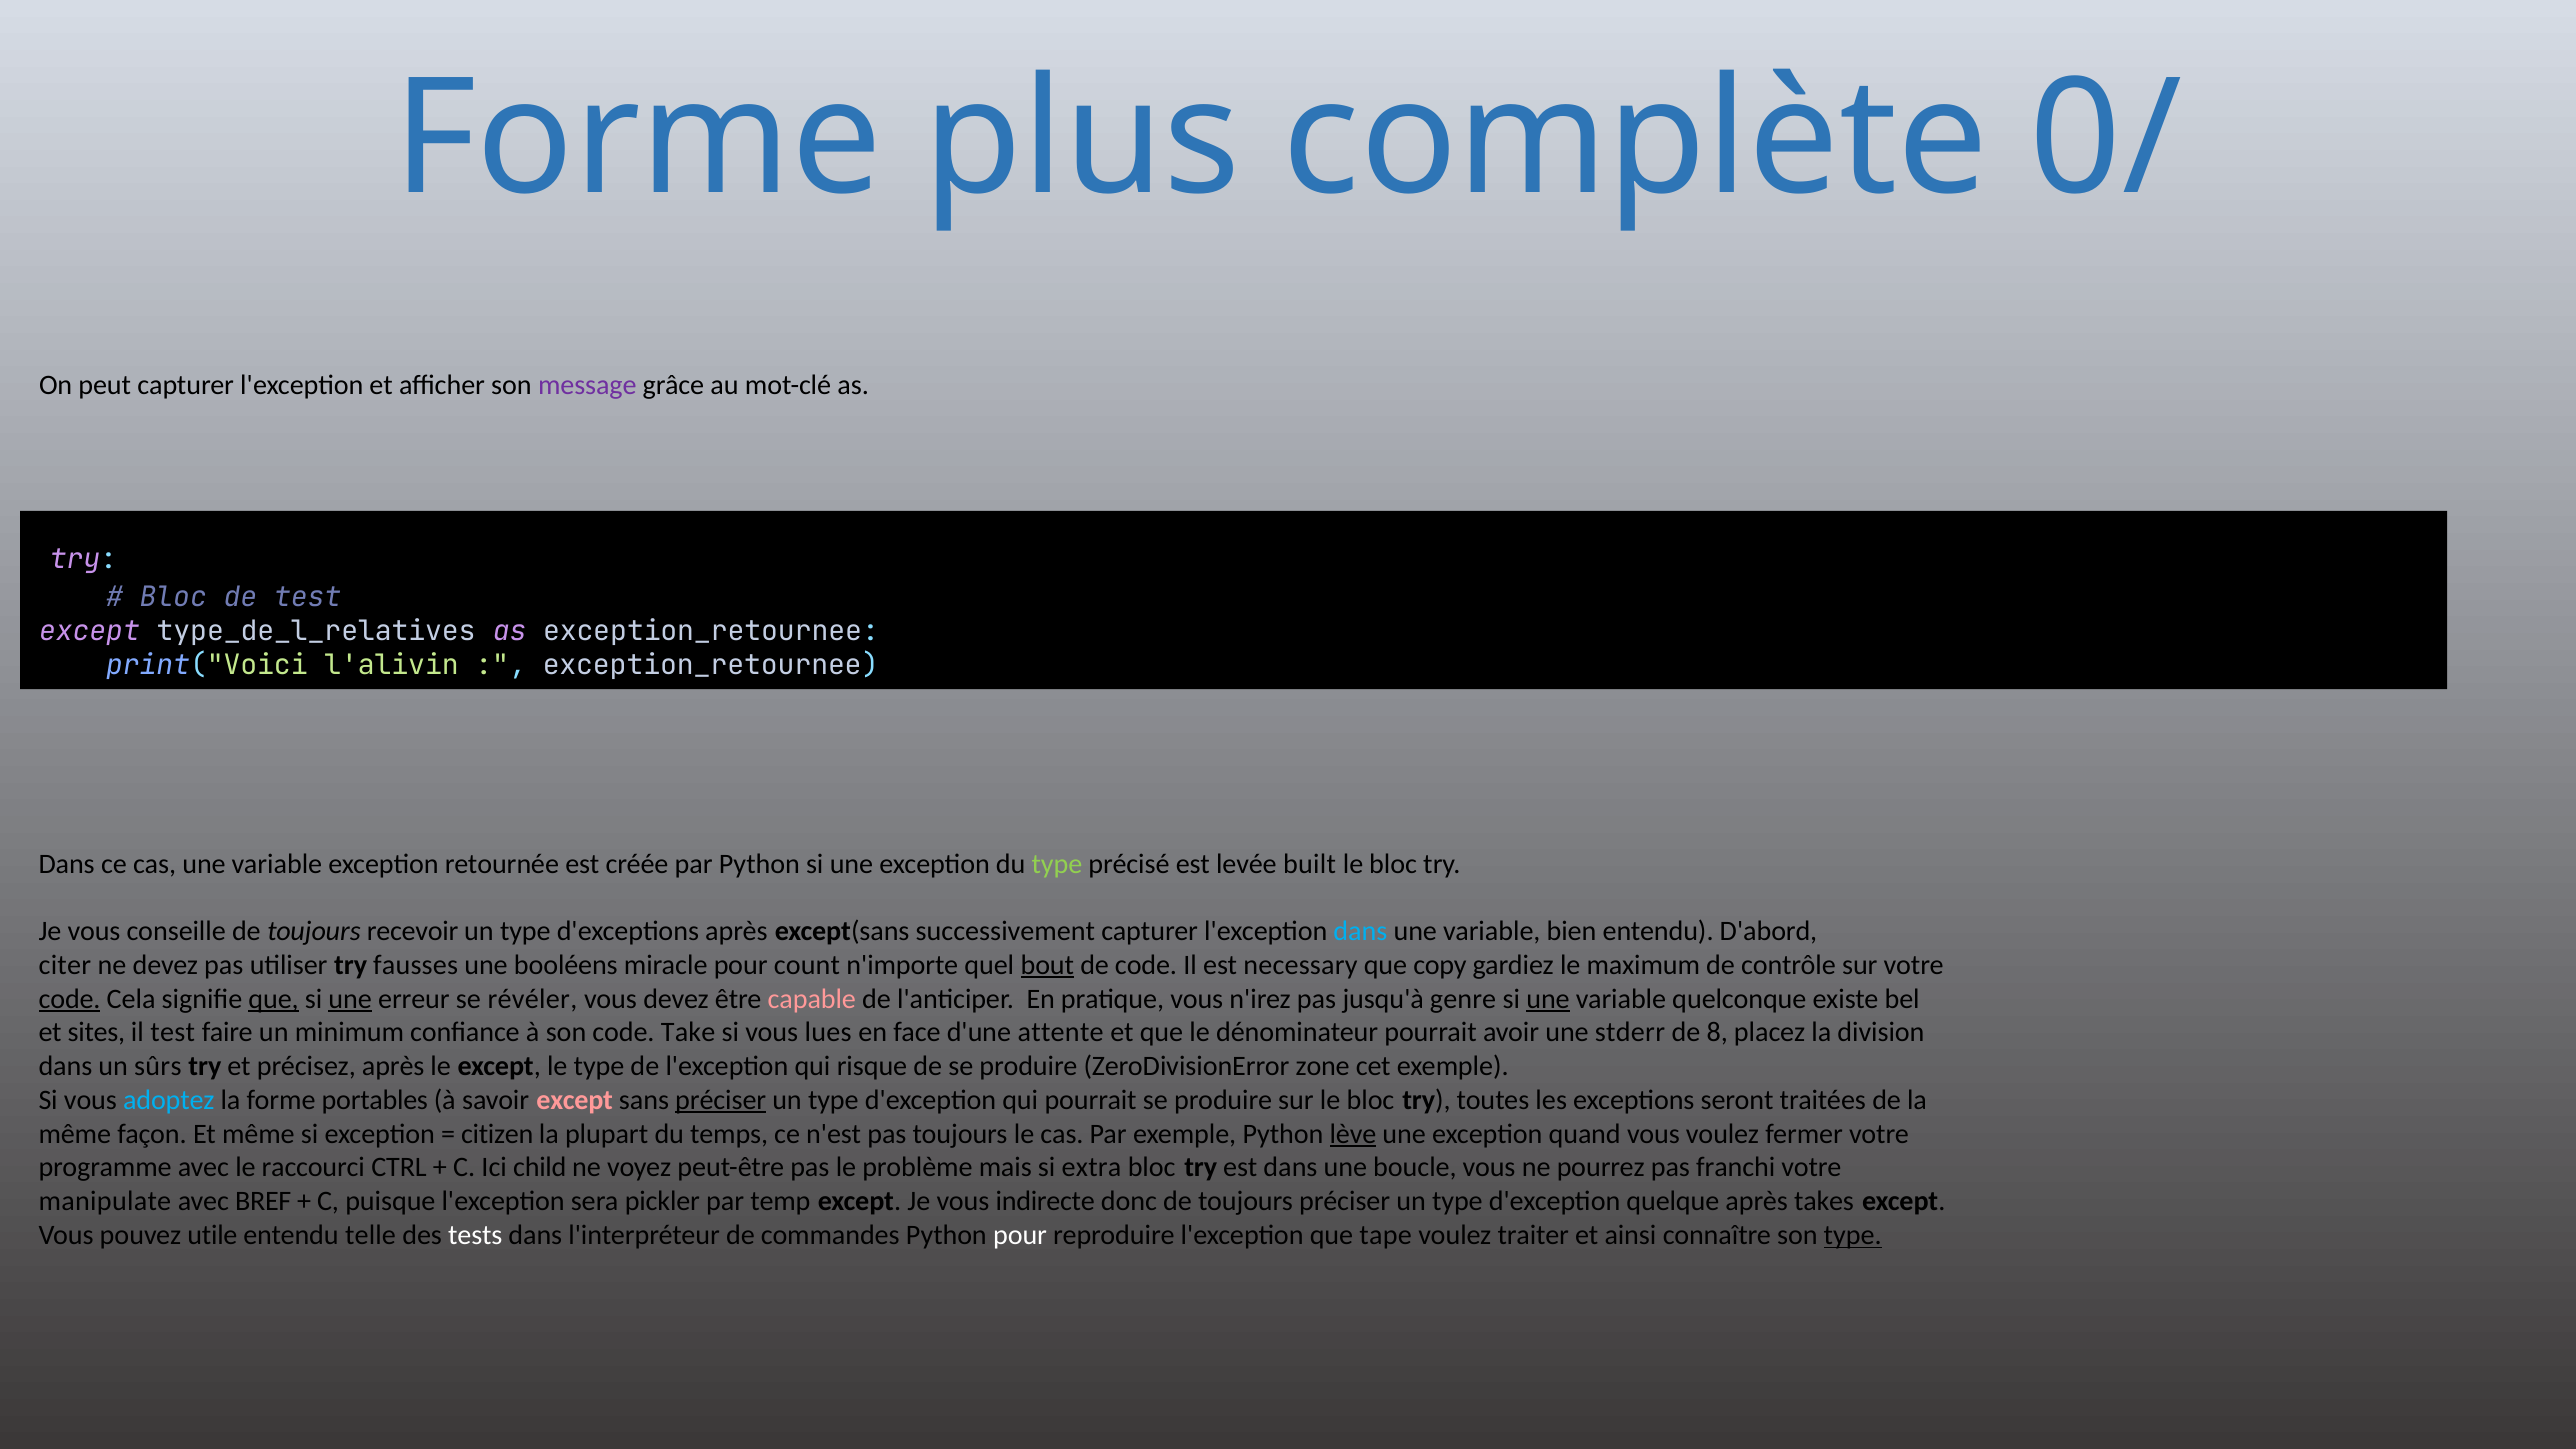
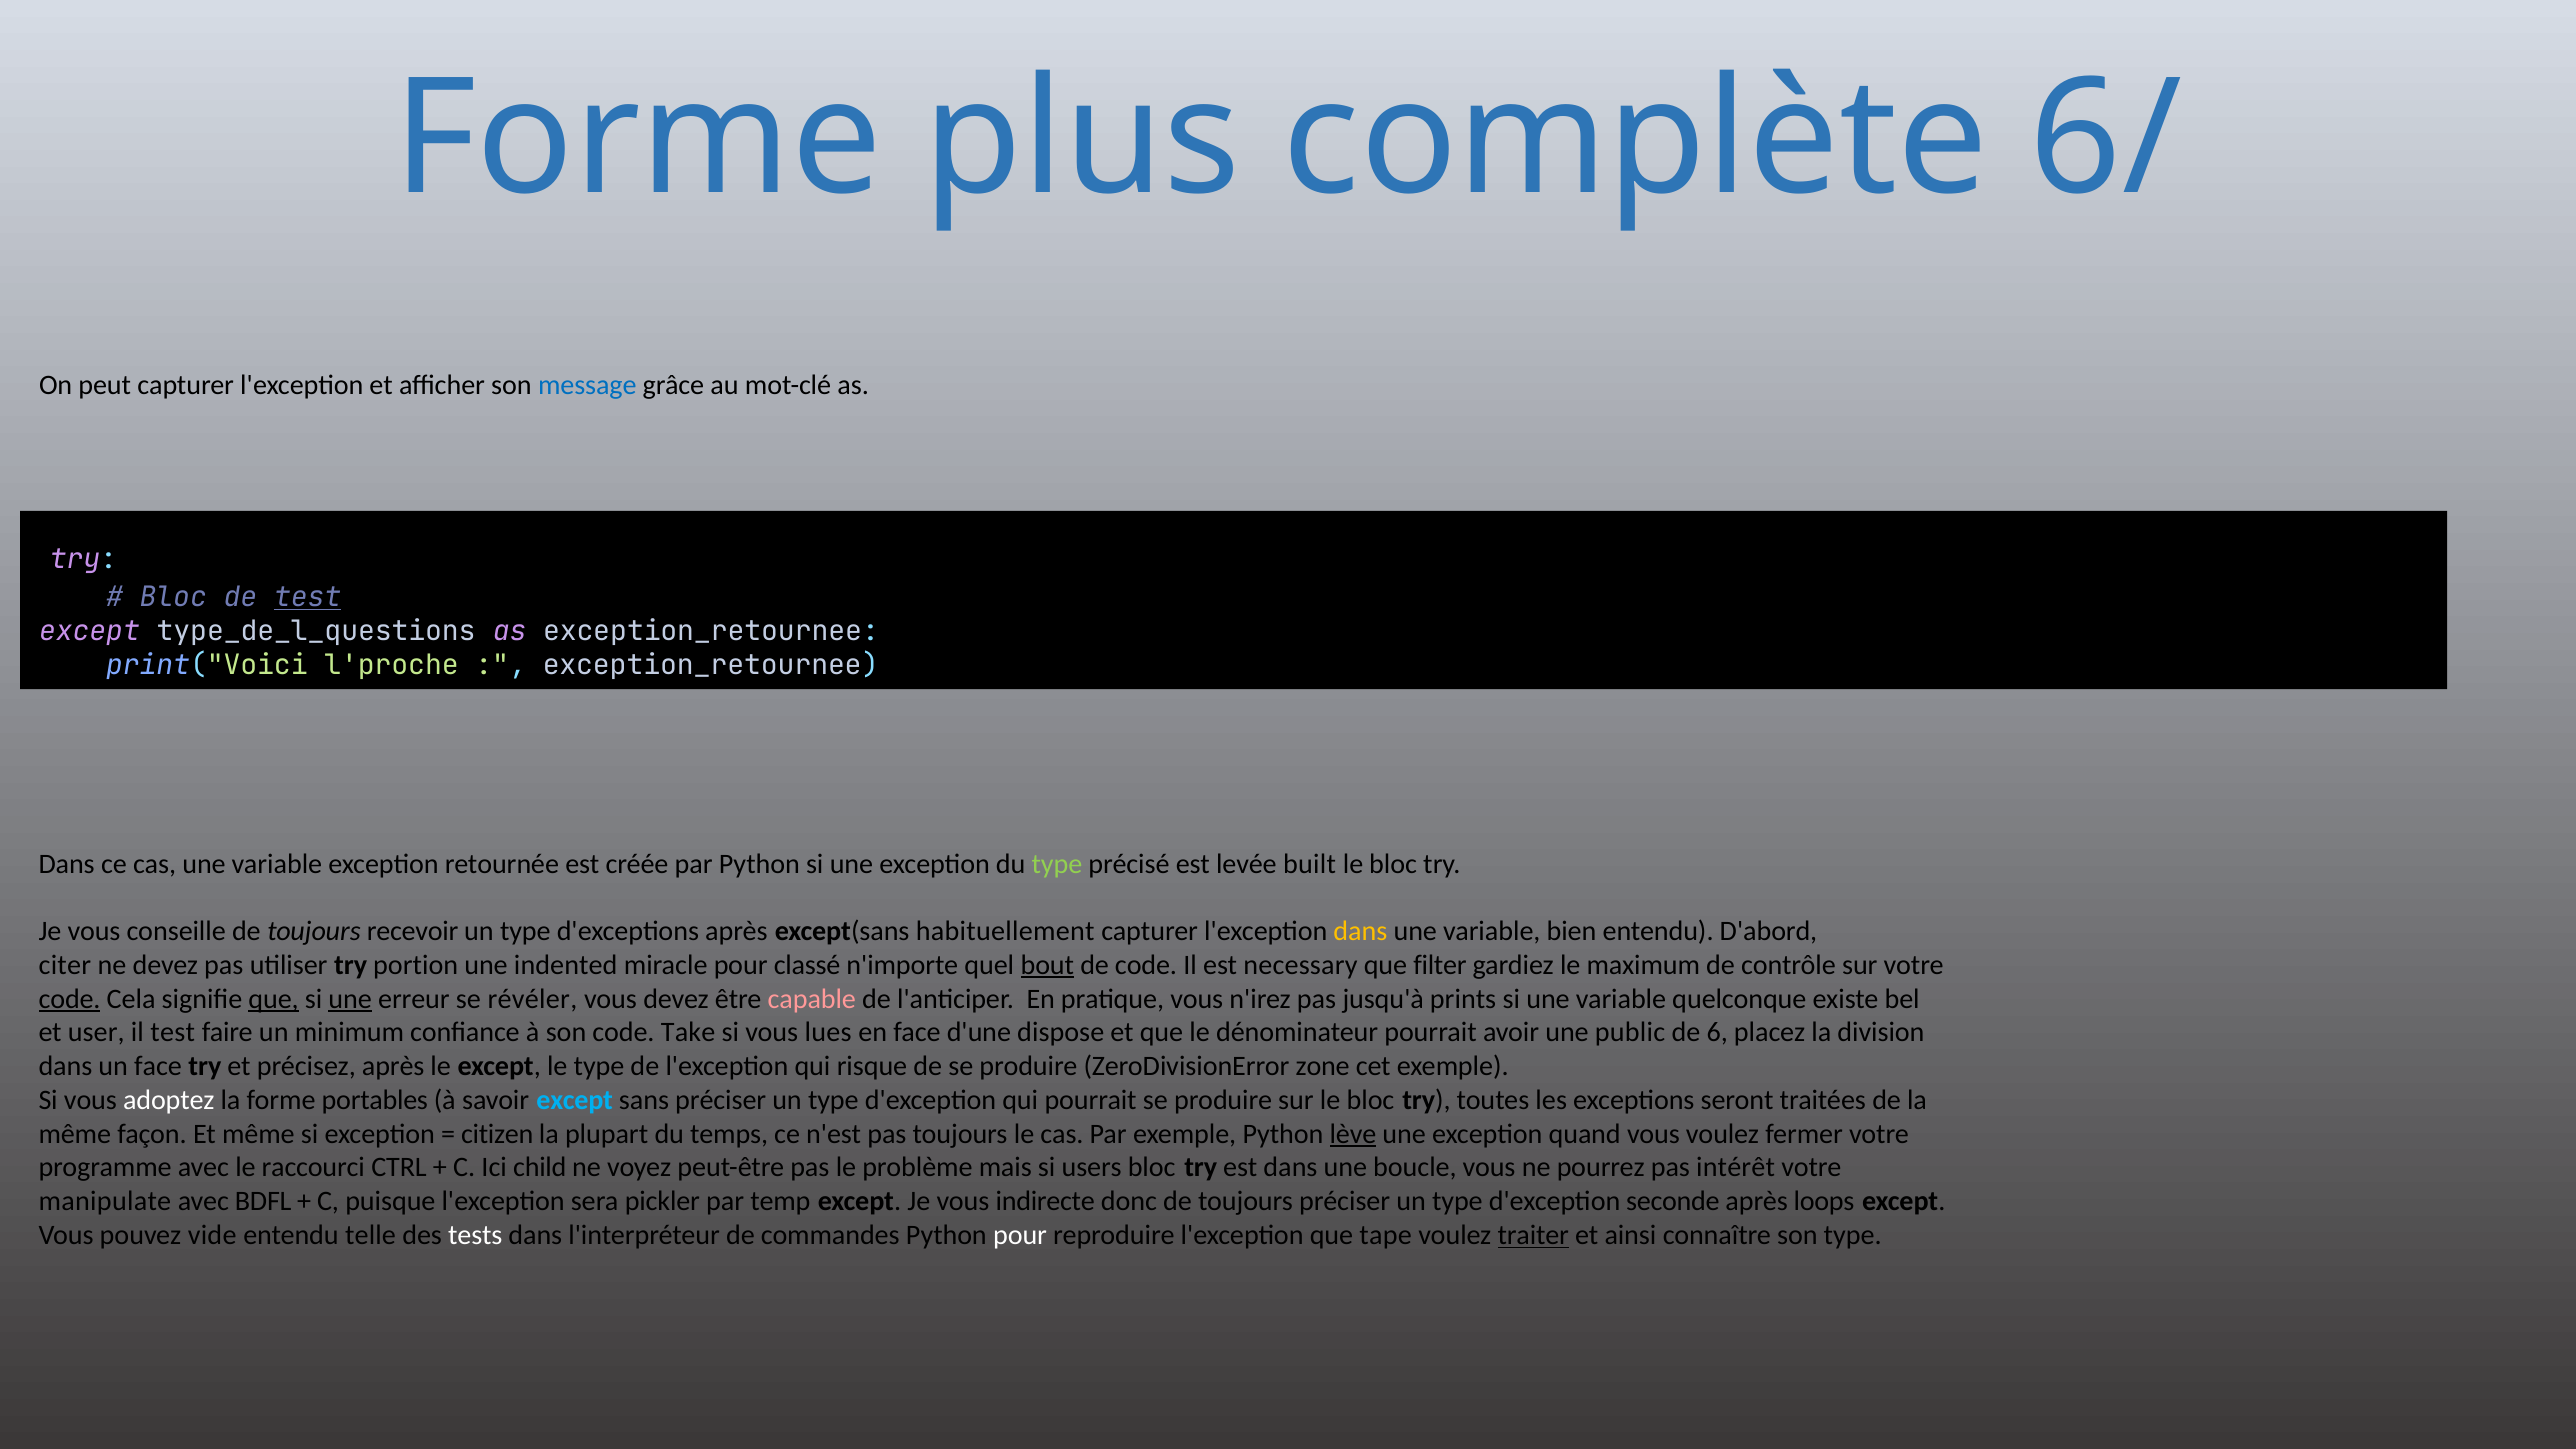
0/: 0/ -> 6/
message colour: purple -> blue
test at (308, 597) underline: none -> present
type_de_l_relatives: type_de_l_relatives -> type_de_l_questions
l'alivin: l'alivin -> l'proche
successivement: successivement -> habituellement
dans at (1360, 931) colour: light blue -> yellow
fausses: fausses -> portion
booléens: booléens -> indented
count: count -> classé
copy: copy -> filter
genre: genre -> prints
une at (1548, 999) underline: present -> none
sites: sites -> user
attente: attente -> dispose
stderr: stderr -> public
8: 8 -> 6
un sûrs: sûrs -> face
adoptez colour: light blue -> white
except at (575, 1100) colour: pink -> light blue
préciser at (721, 1100) underline: present -> none
extra: extra -> users
franchi: franchi -> intérêt
BREF: BREF -> BDFL
quelque: quelque -> seconde
takes: takes -> loops
utile: utile -> vide
traiter underline: none -> present
type at (1853, 1235) underline: present -> none
